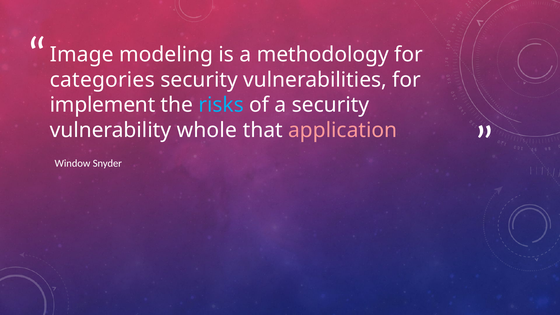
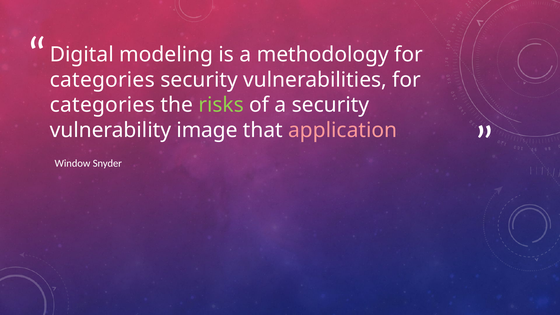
Image: Image -> Digital
implement at (103, 105): implement -> categories
risks colour: light blue -> light green
whole: whole -> image
